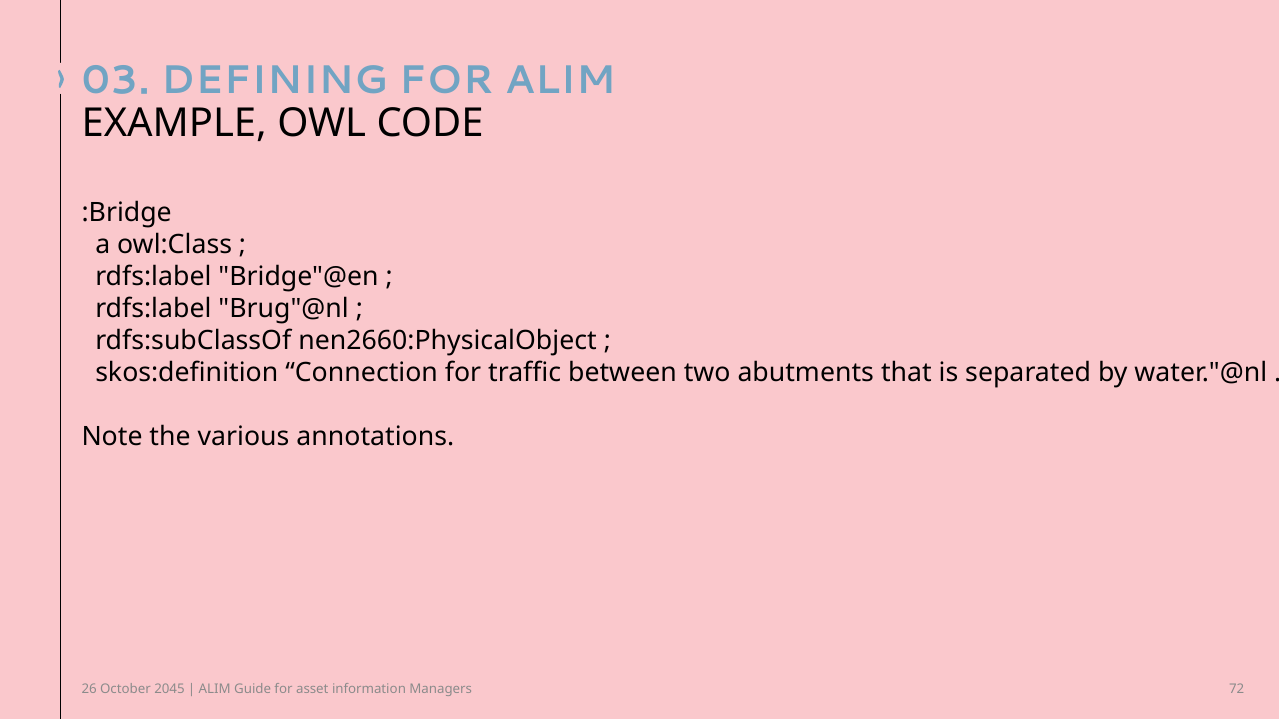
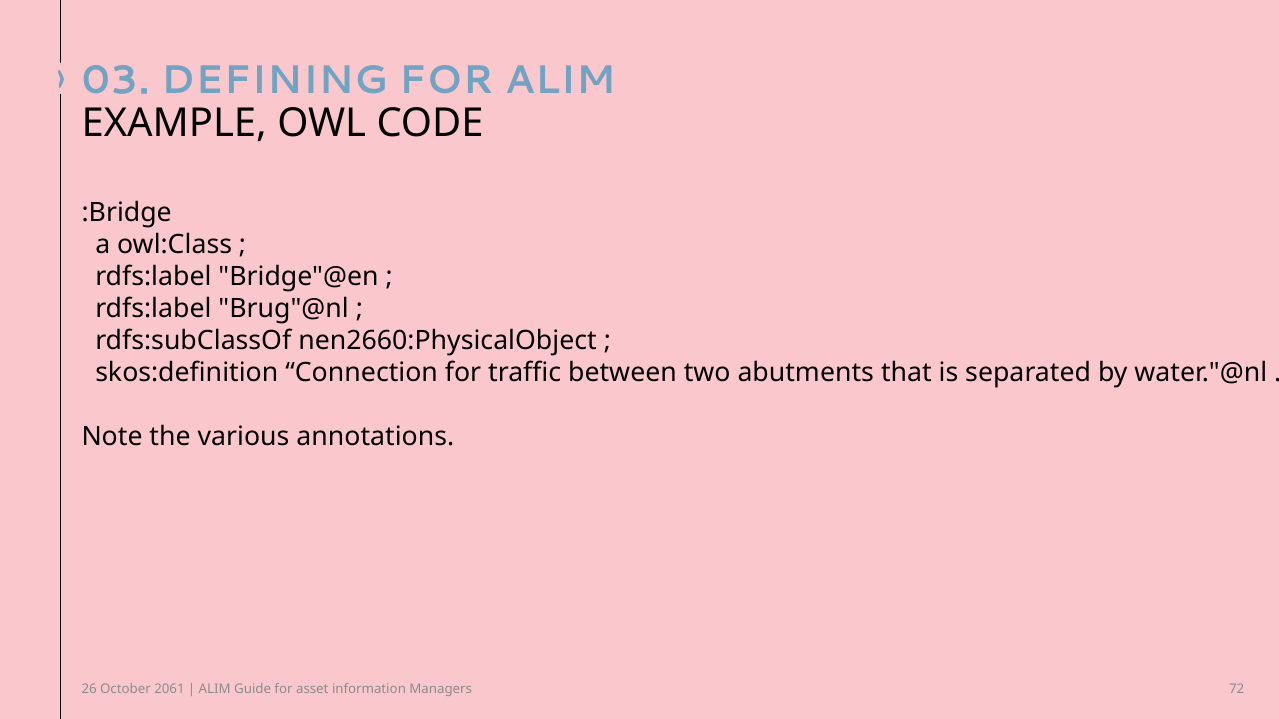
2045: 2045 -> 2061
